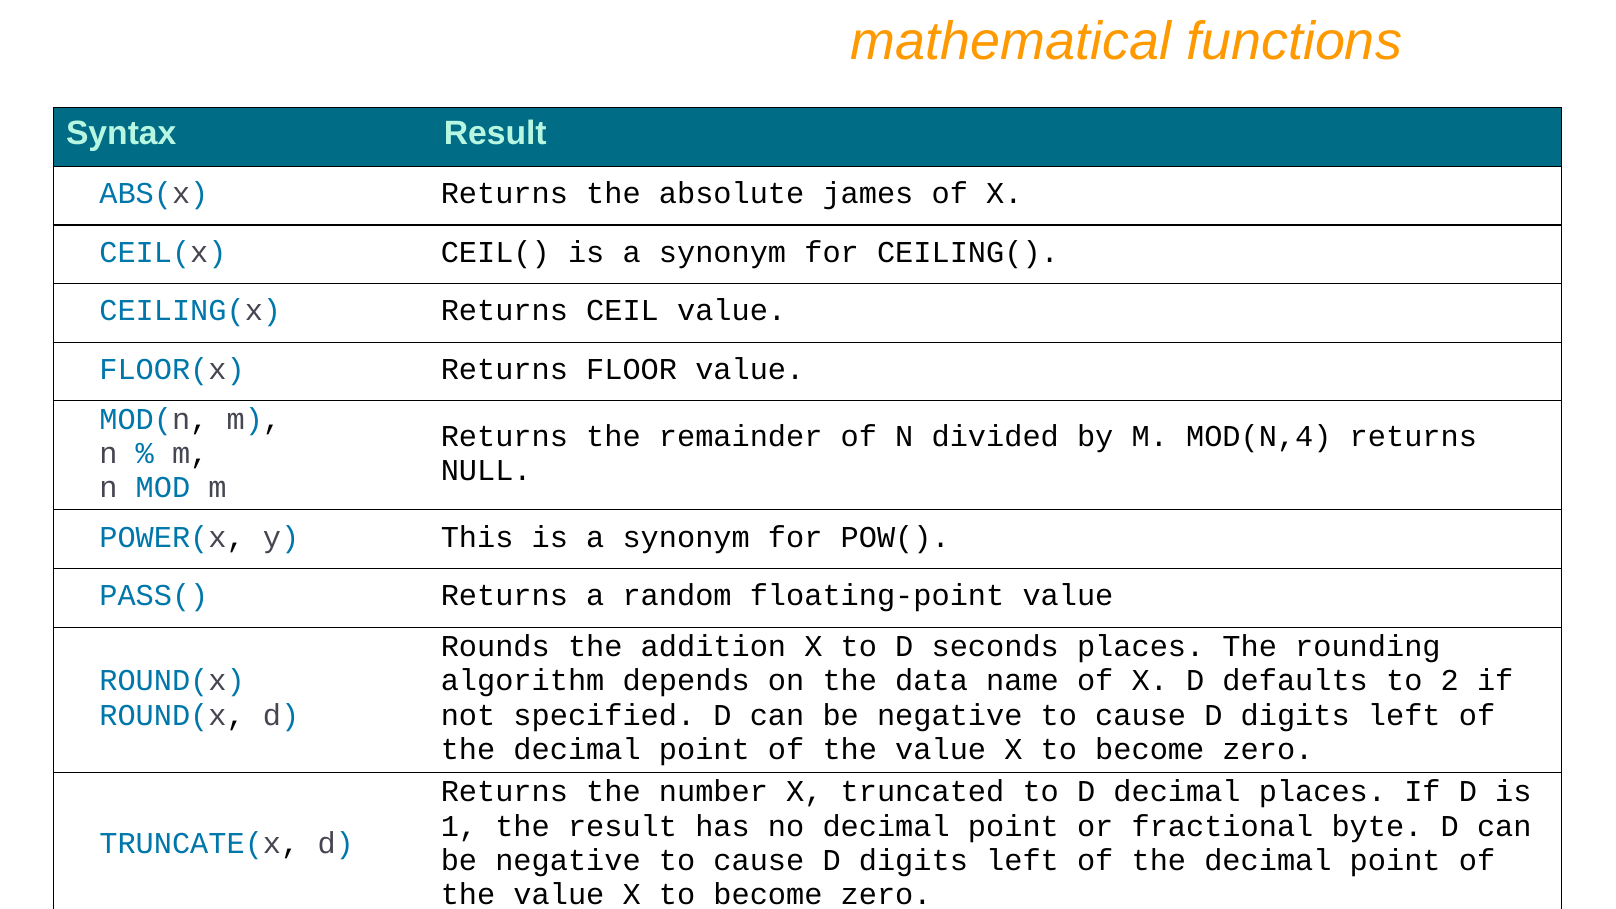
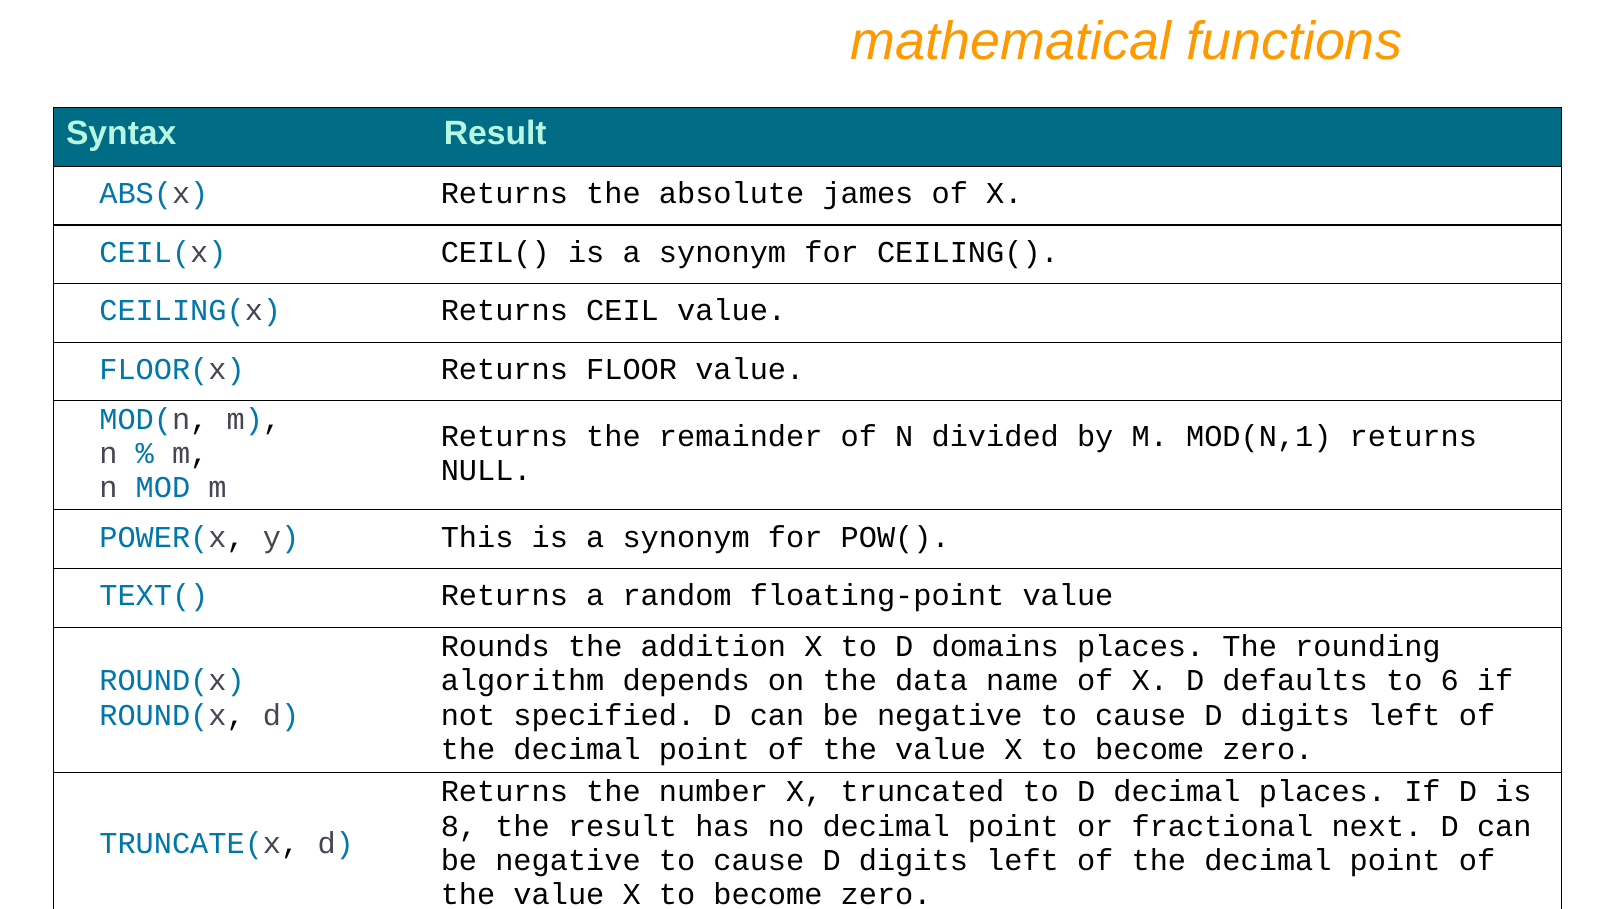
MOD(N,4: MOD(N,4 -> MOD(N,1
PASS(: PASS( -> TEXT(
seconds: seconds -> domains
2: 2 -> 6
1: 1 -> 8
byte: byte -> next
